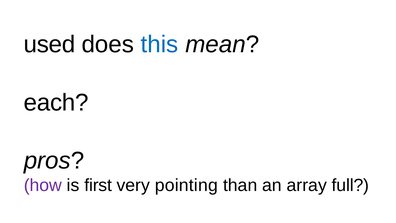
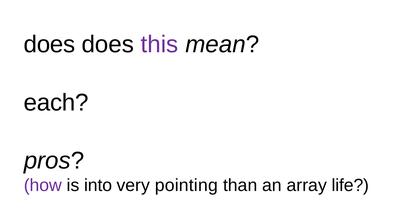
used at (49, 44): used -> does
this colour: blue -> purple
first: first -> into
full: full -> life
